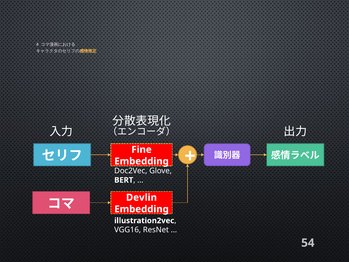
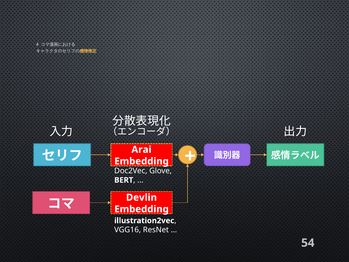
Fine: Fine -> Arai
